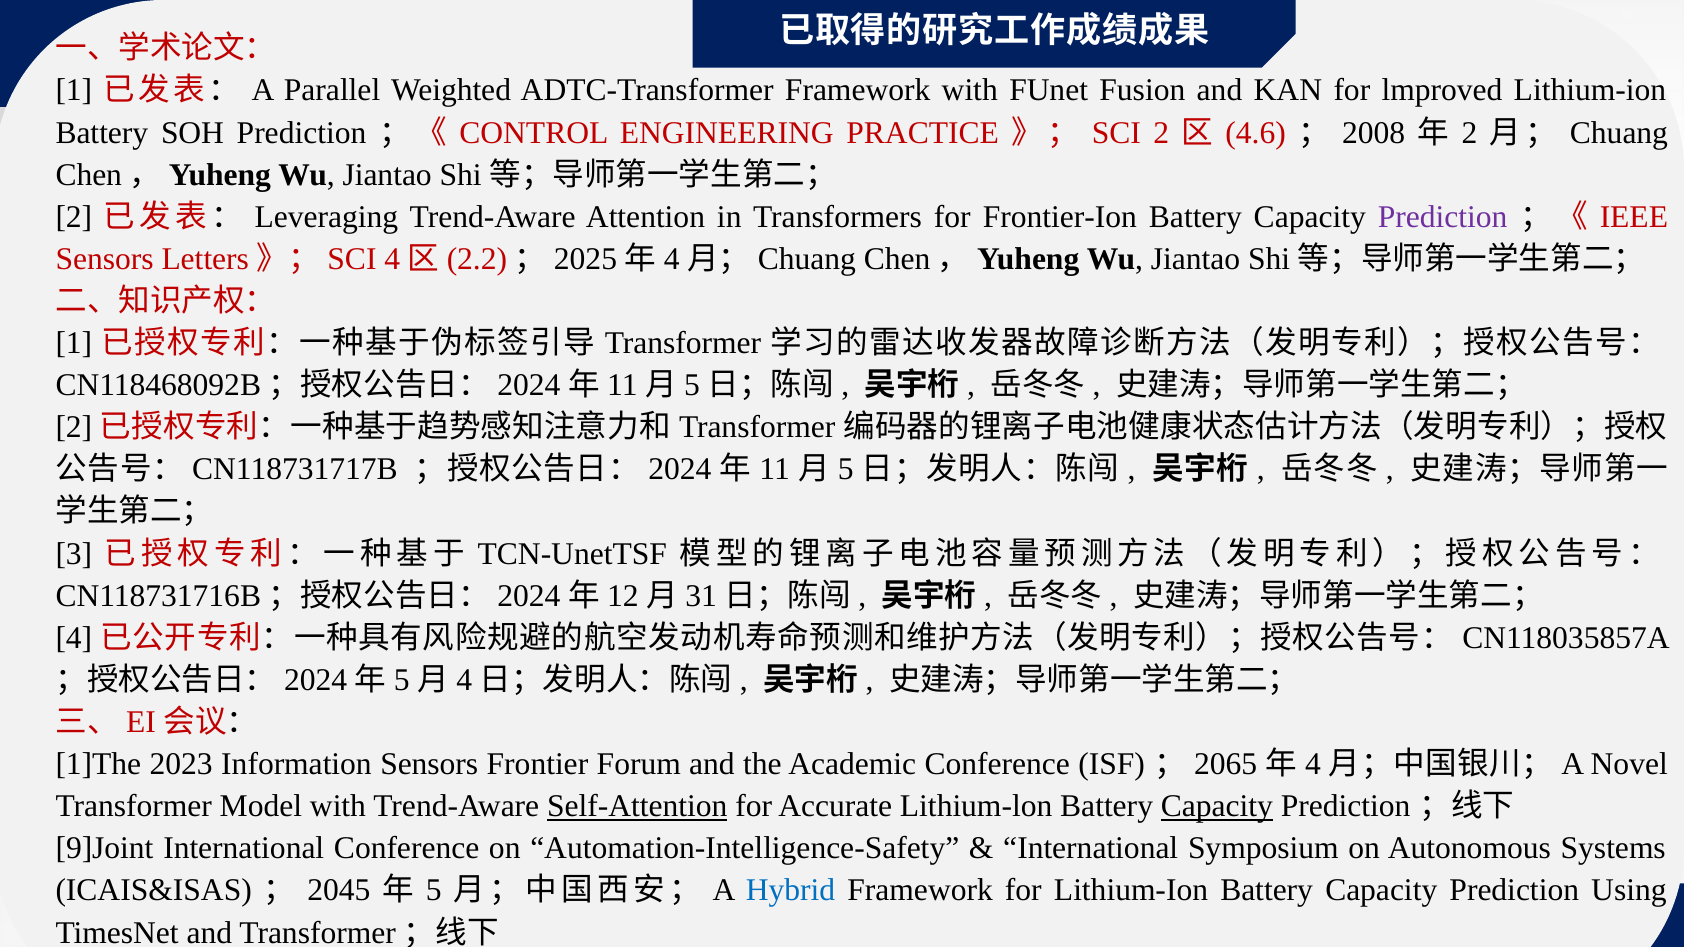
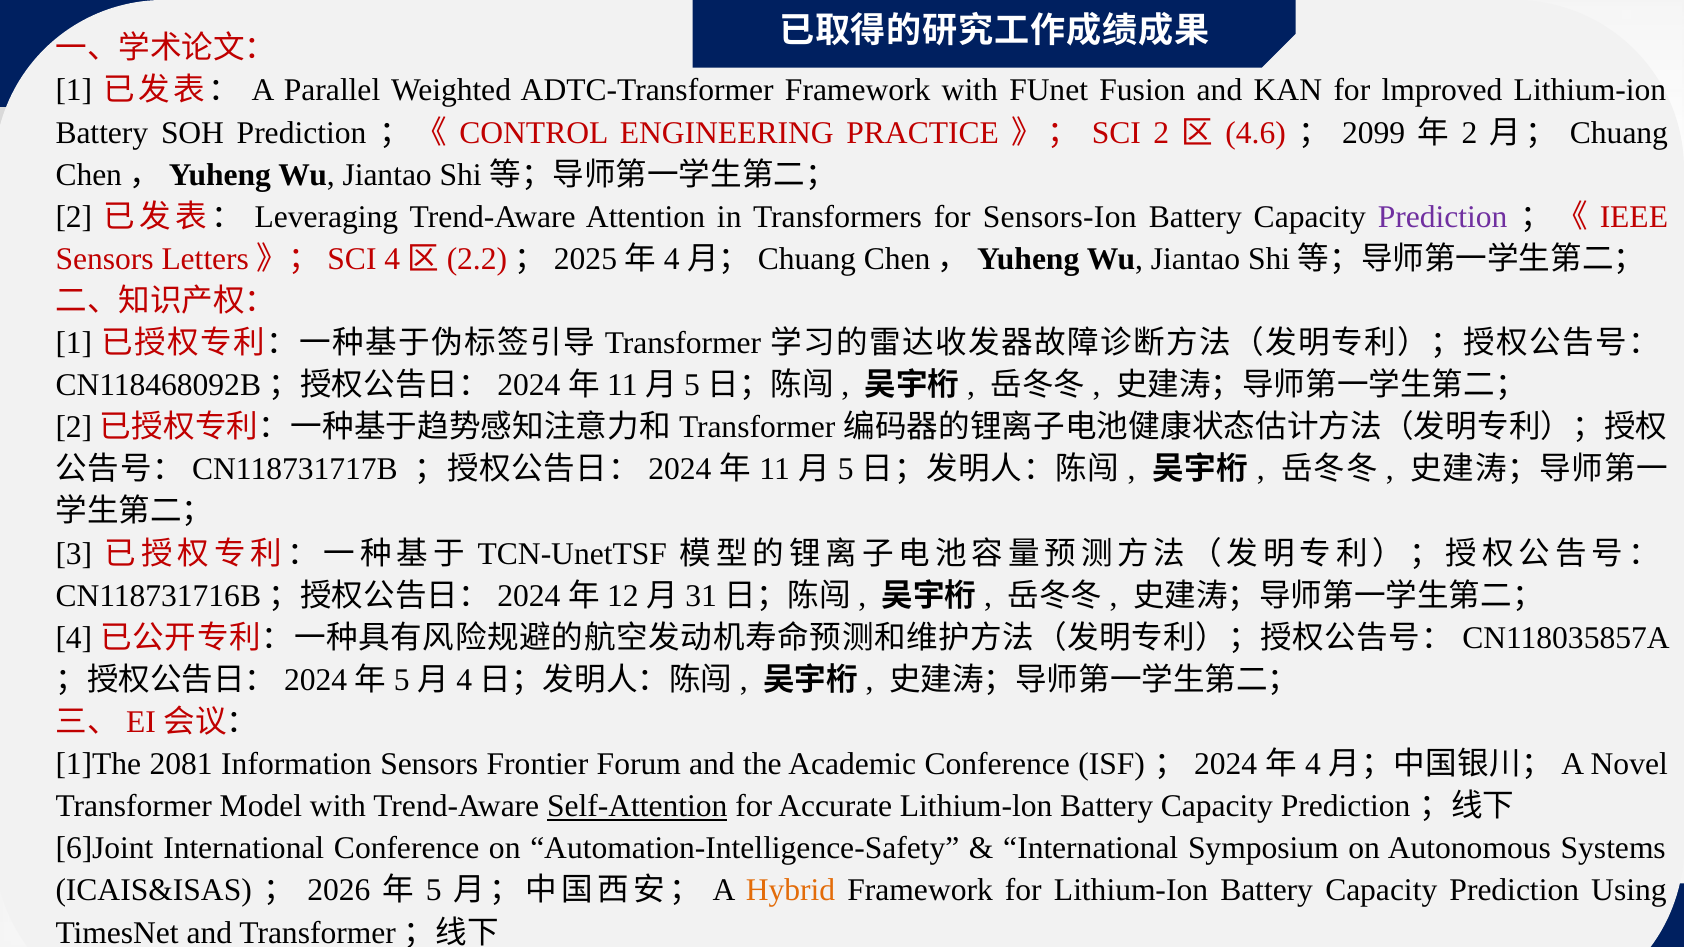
2008: 2008 -> 2099
Frontier-Ion: Frontier-Ion -> Sensors-Ion
2023: 2023 -> 2081
2065 at (1226, 764): 2065 -> 2024
Capacity at (1217, 806) underline: present -> none
9]Joint: 9]Joint -> 6]Joint
2045: 2045 -> 2026
Hybrid colour: blue -> orange
